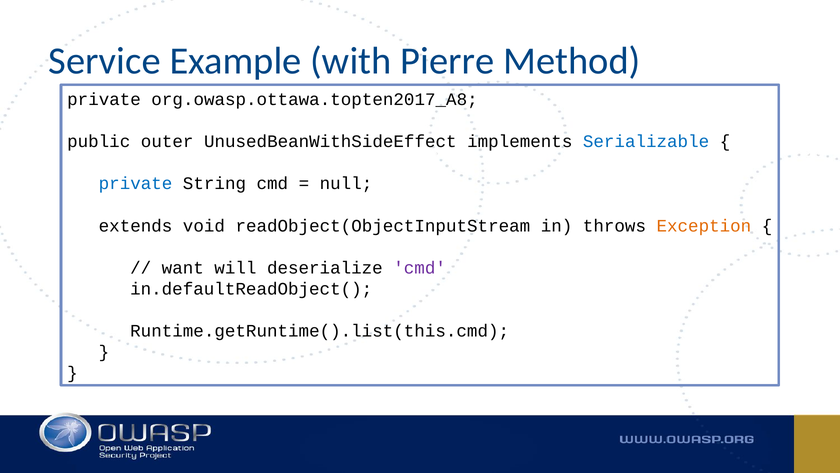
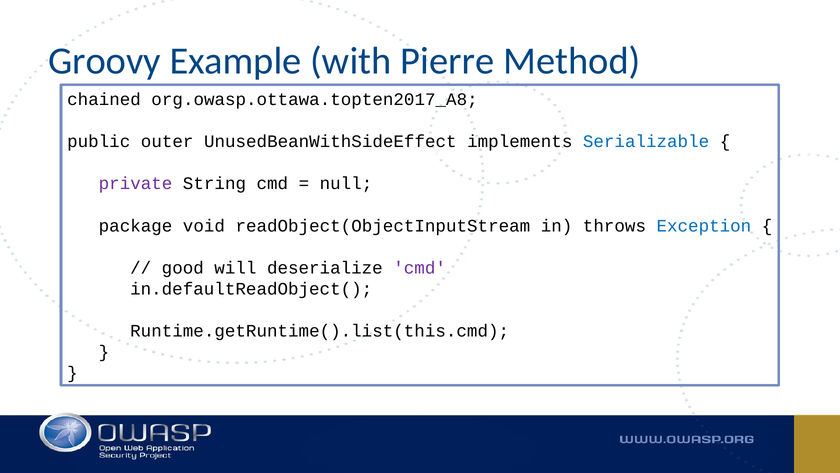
Service: Service -> Groovy
private at (104, 99): private -> chained
private at (136, 183) colour: blue -> purple
extends: extends -> package
Exception colour: orange -> blue
want: want -> good
